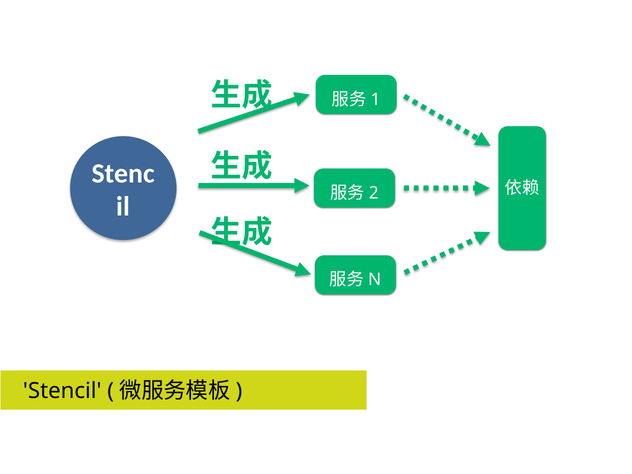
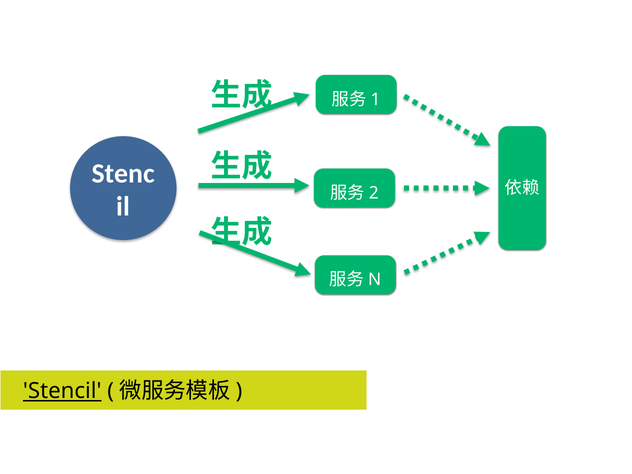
Stencil underline: none -> present
